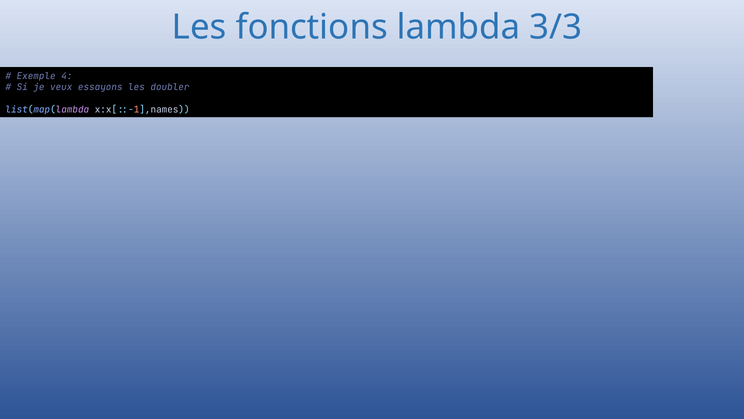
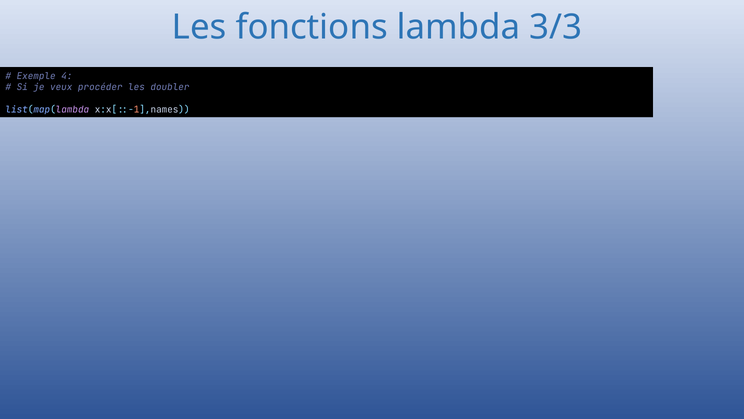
essayons: essayons -> procéder
